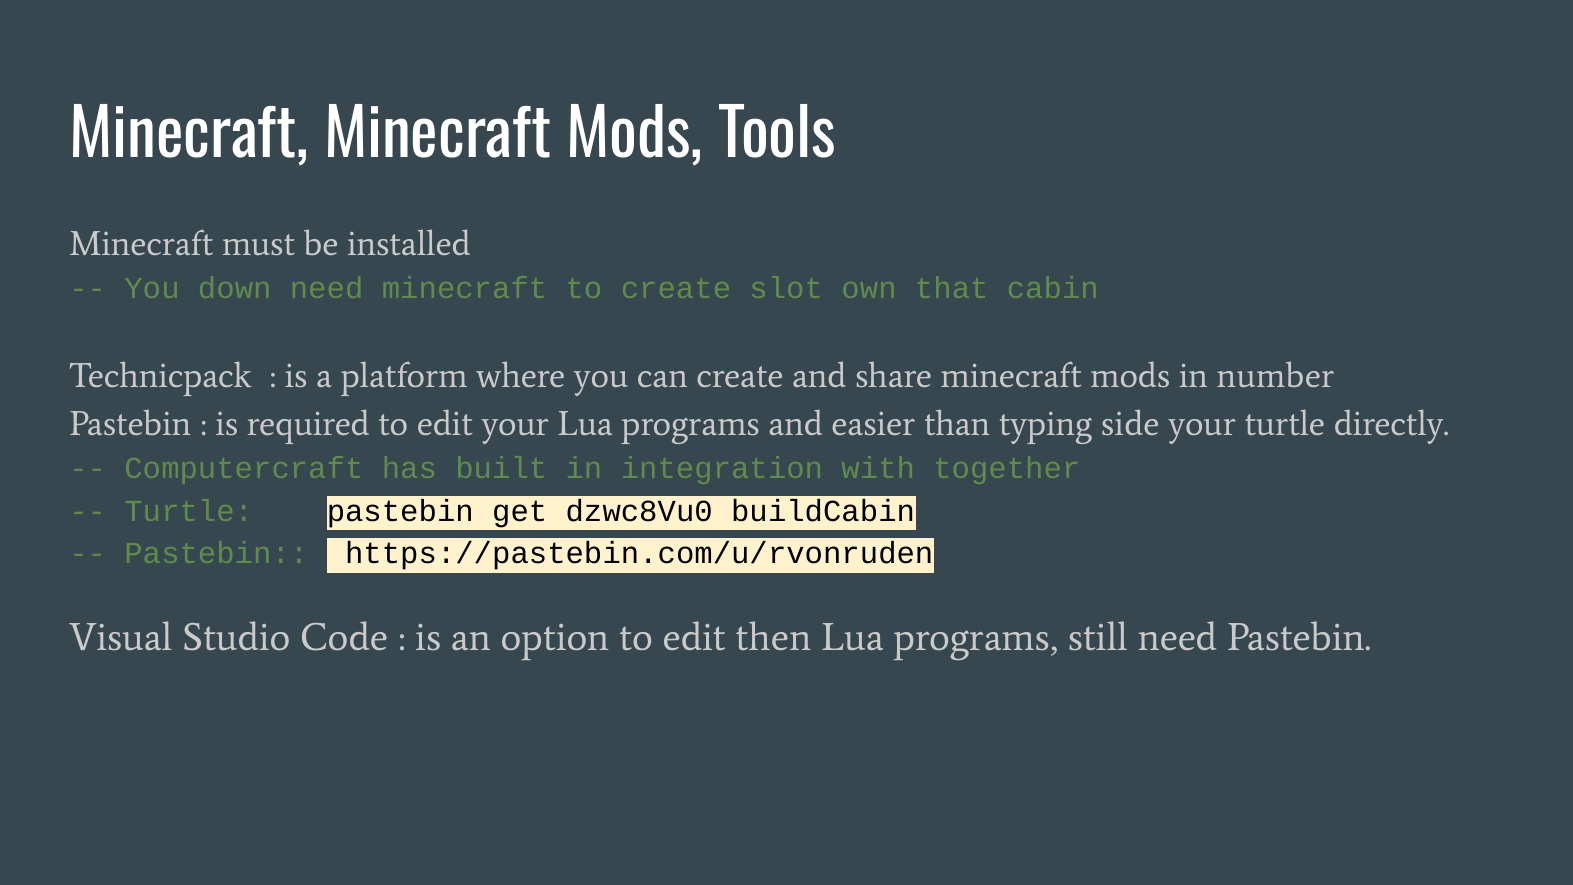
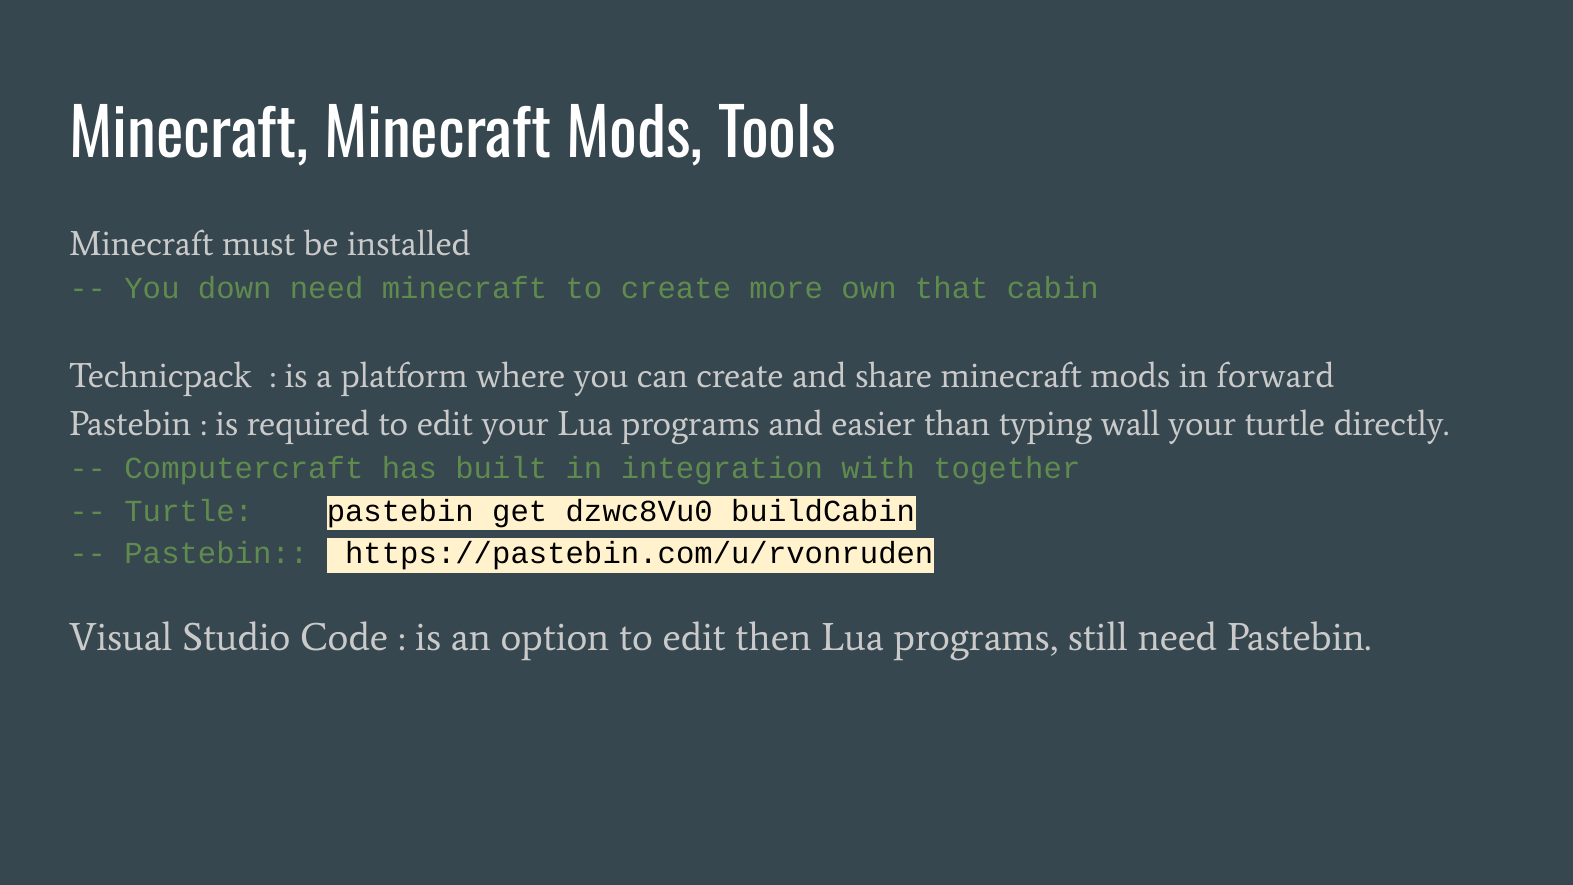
slot: slot -> more
number: number -> forward
side: side -> wall
